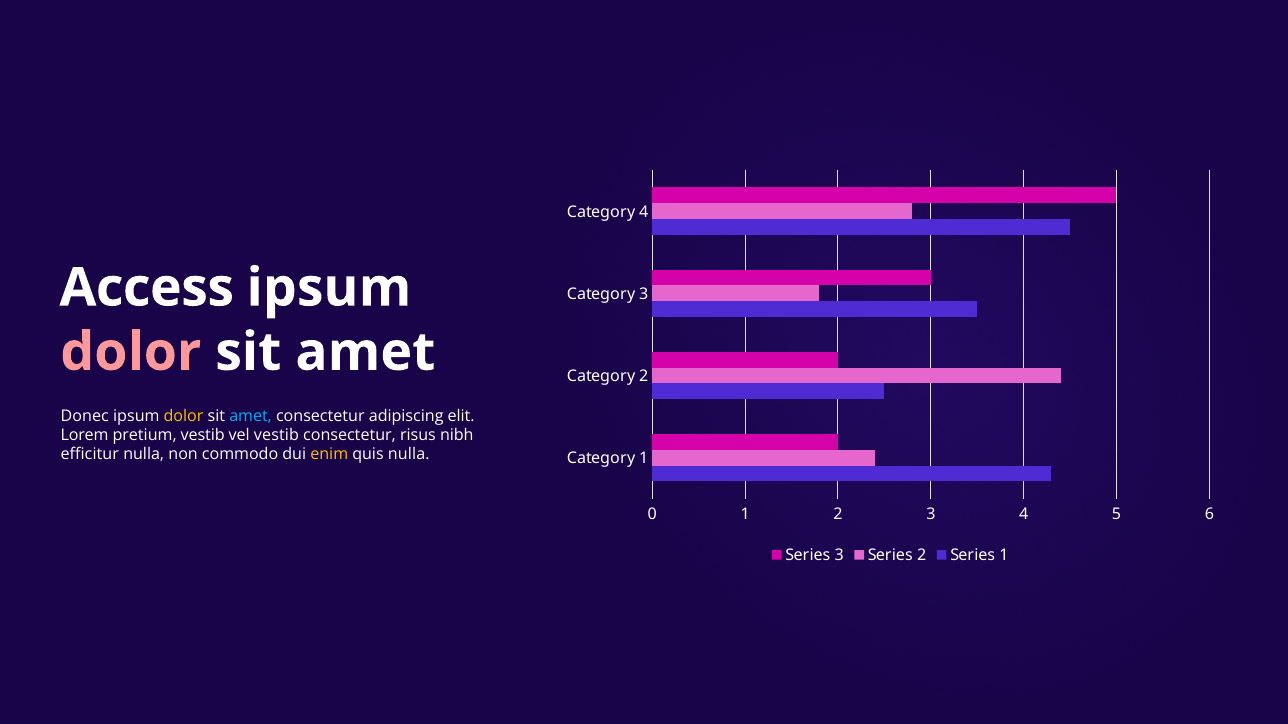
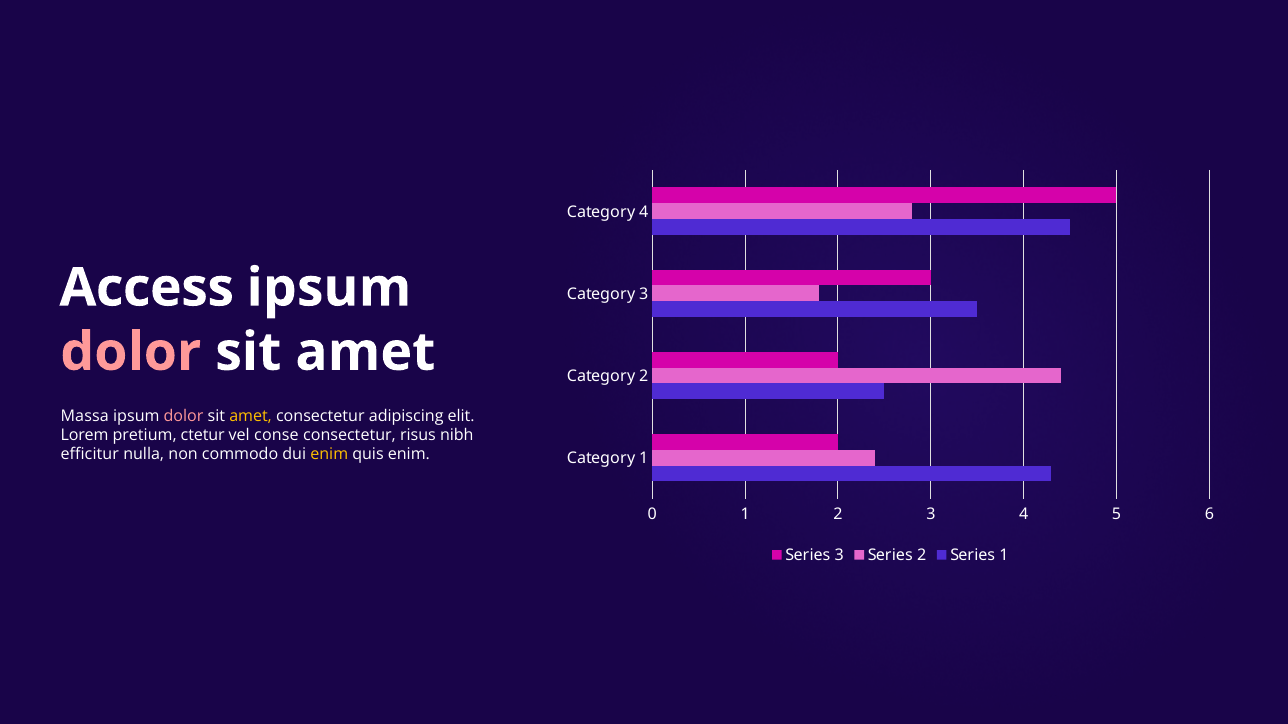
Donec: Donec -> Massa
dolor at (183, 416) colour: yellow -> pink
amet at (251, 416) colour: light blue -> yellow
pretium vestib: vestib -> ctetur
vel vestib: vestib -> conse
quis nulla: nulla -> enim
